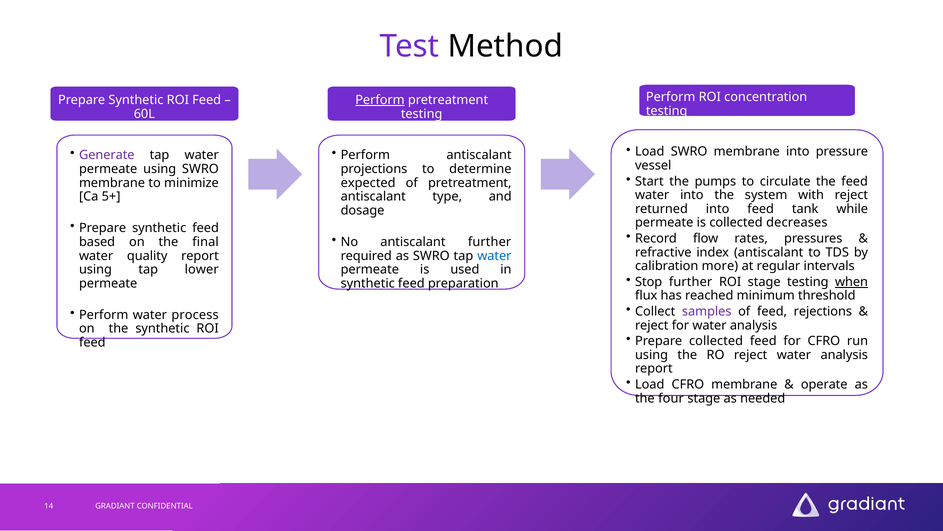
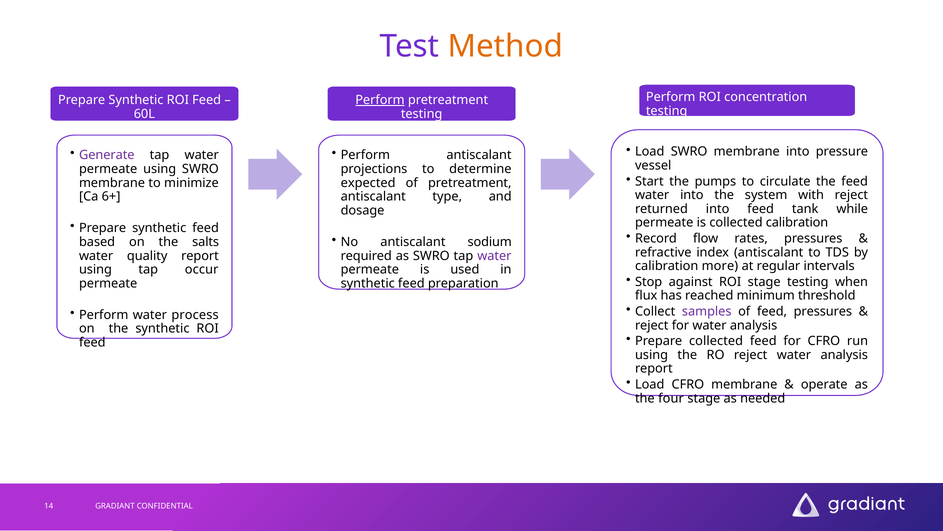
Method colour: black -> orange
5+: 5+ -> 6+
collected decreases: decreases -> calibration
antiscalant further: further -> sodium
final: final -> salts
water at (494, 256) colour: blue -> purple
lower: lower -> occur
Stop further: further -> against
when underline: present -> none
feed rejections: rejections -> pressures
